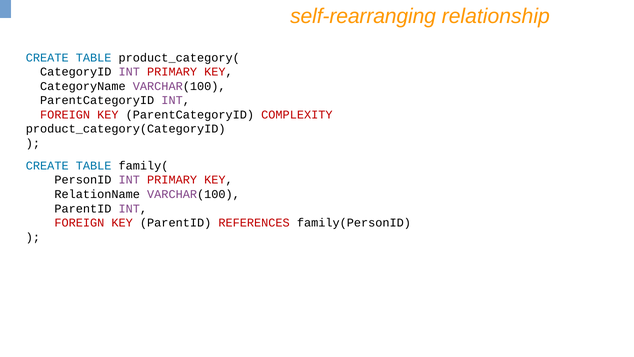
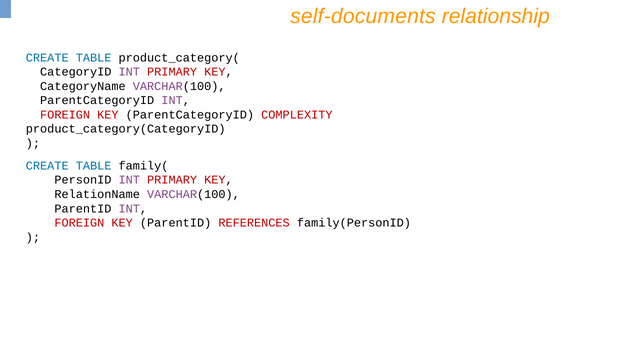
self-rearranging: self-rearranging -> self-documents
